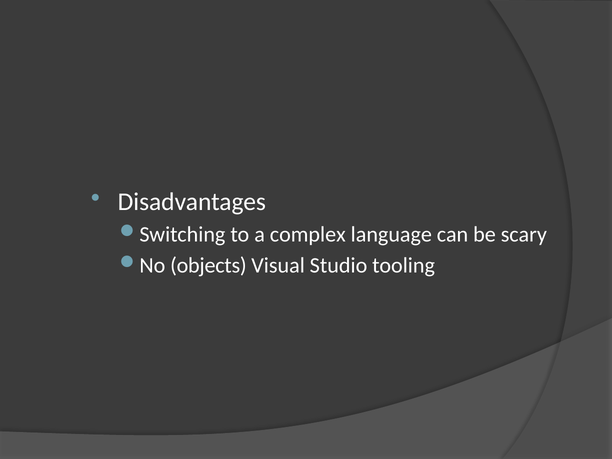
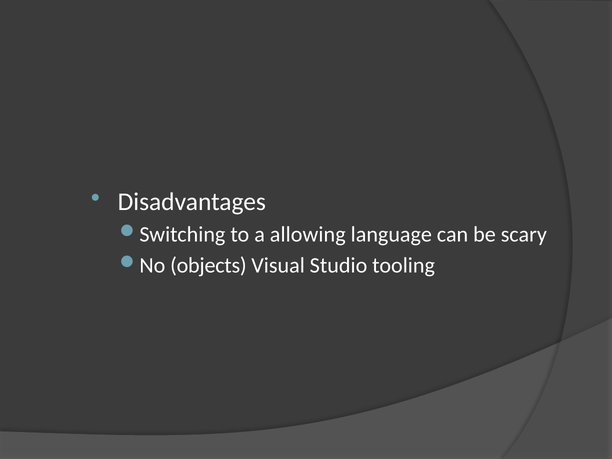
complex: complex -> allowing
